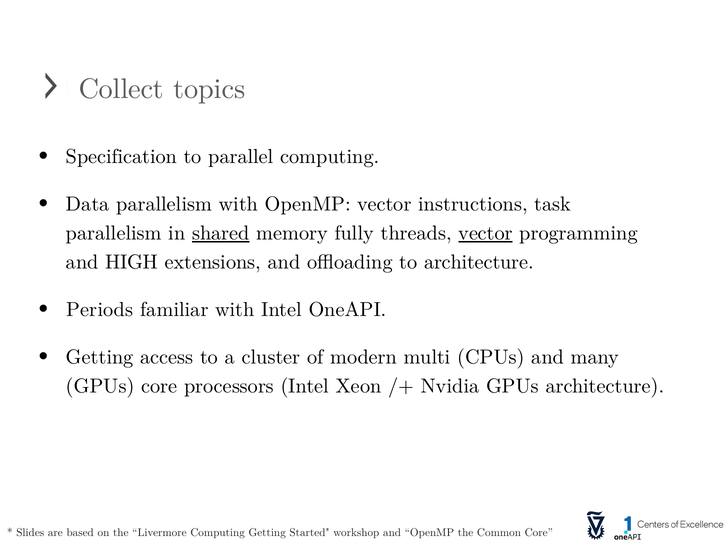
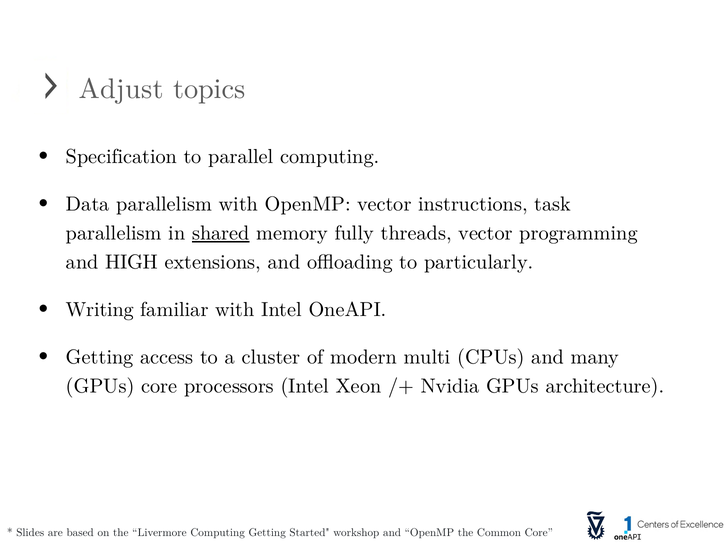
Collect: Collect -> Adjust
vector at (486, 233) underline: present -> none
to architecture: architecture -> particularly
Periods: Periods -> Writing
